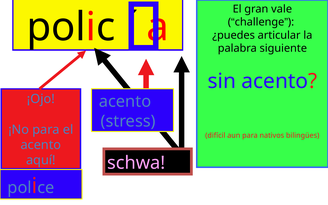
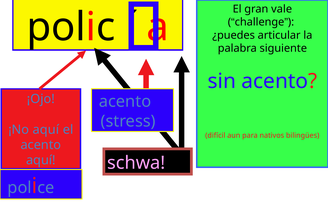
¡No para: para -> aquí
